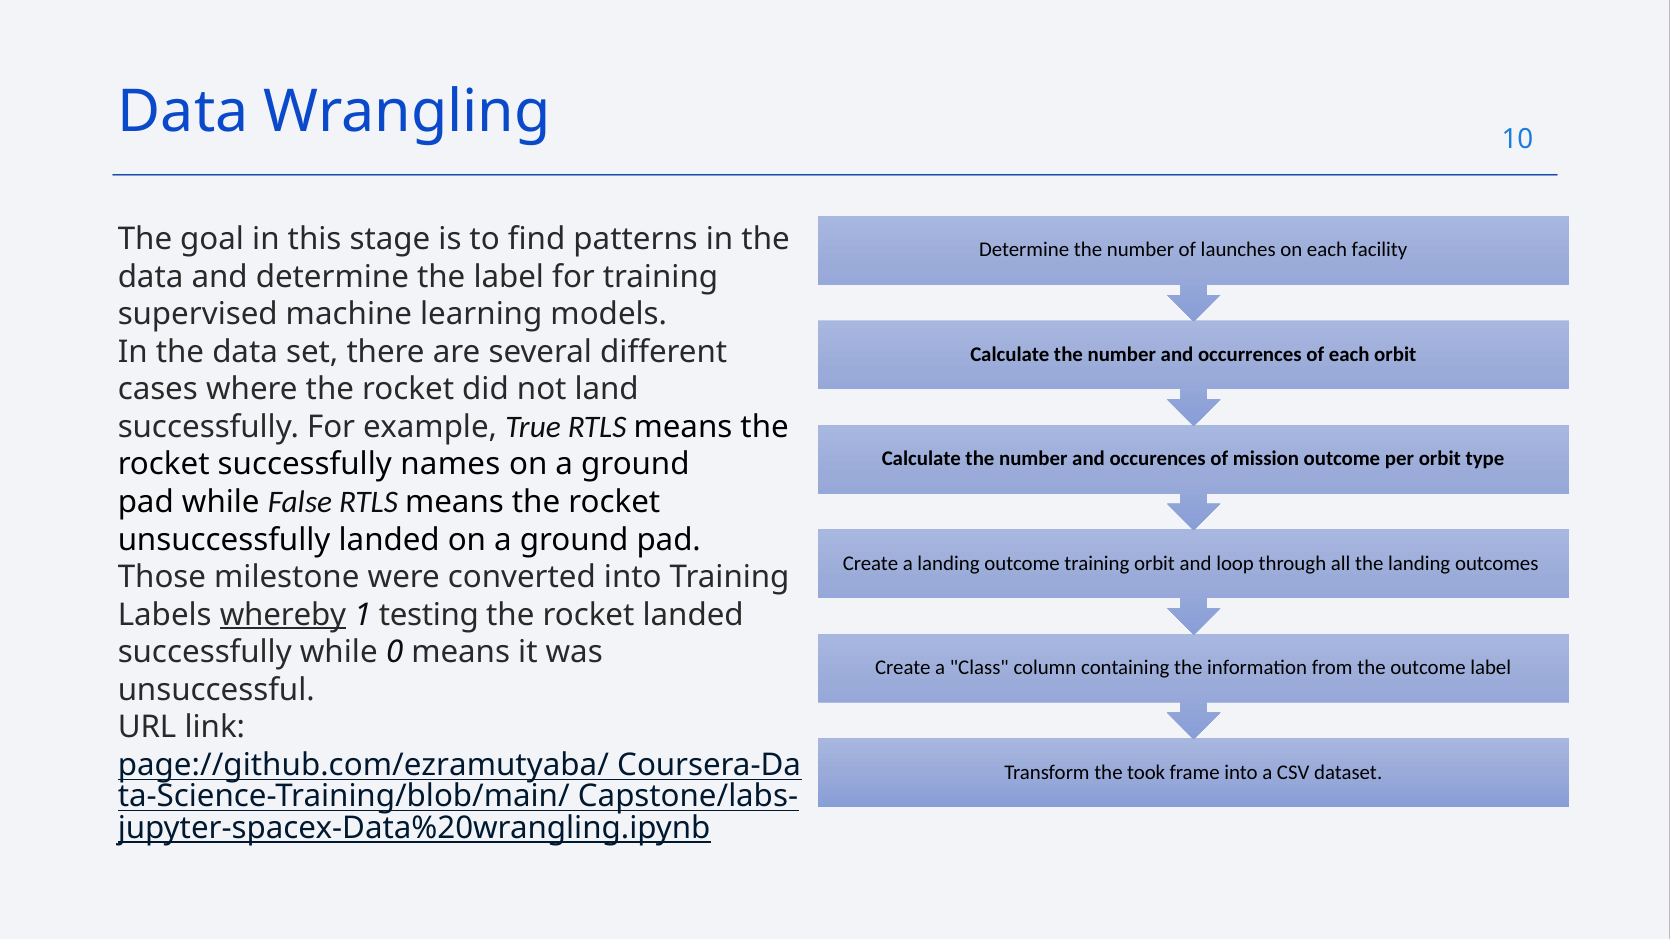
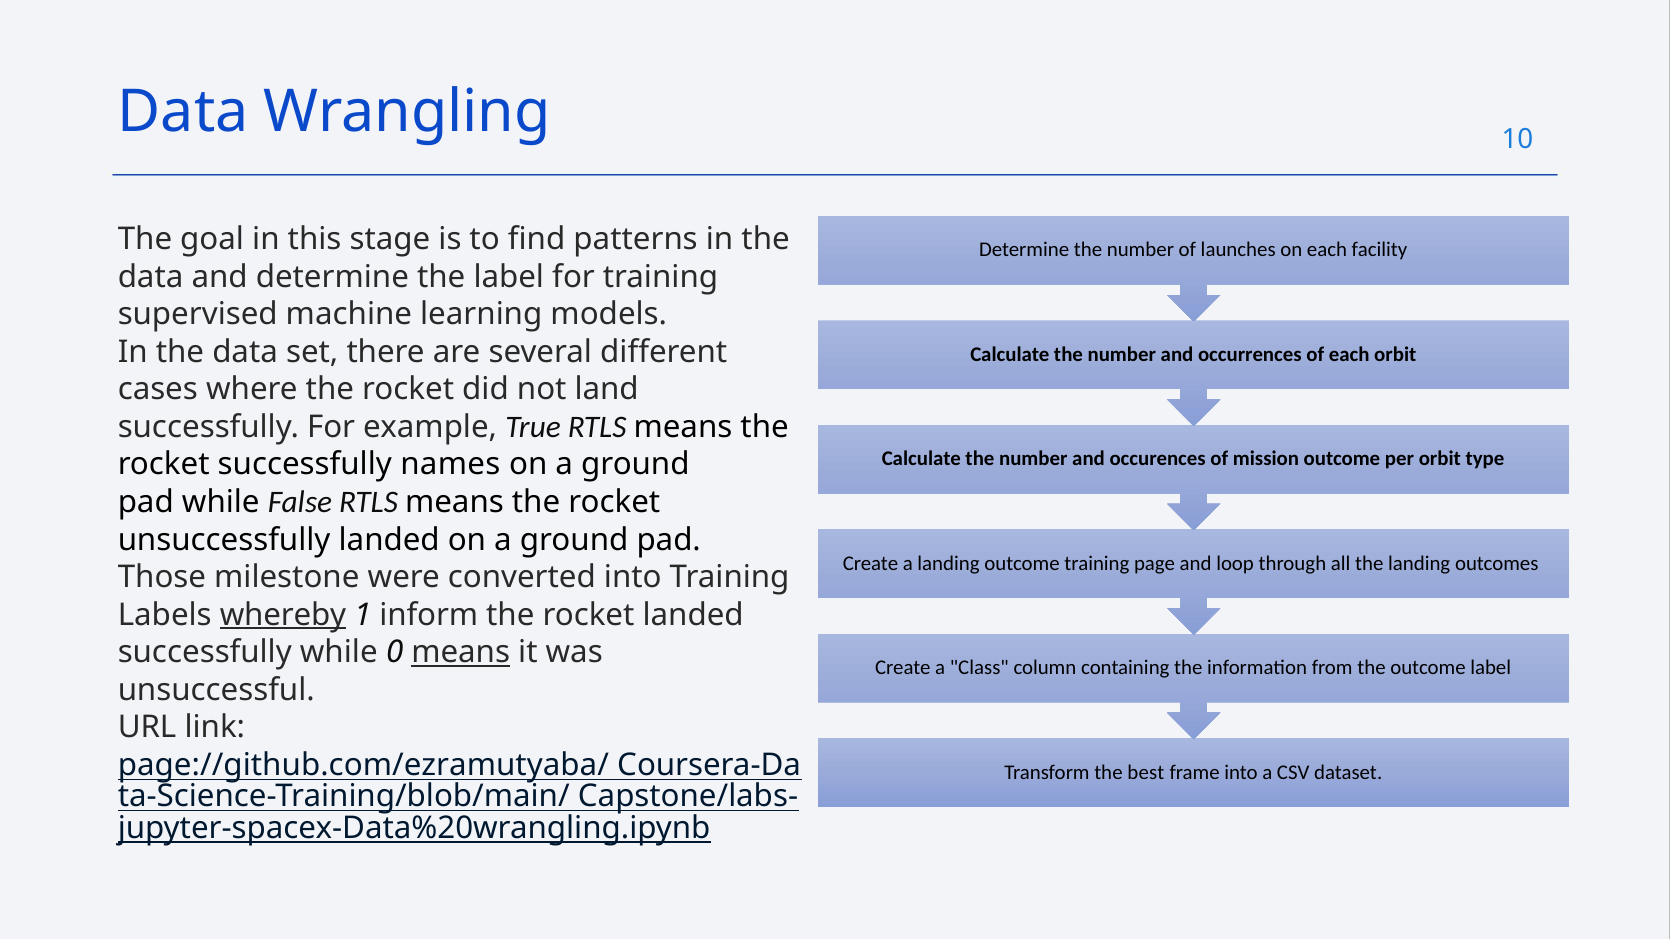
training orbit: orbit -> page
testing: testing -> inform
means at (461, 653) underline: none -> present
took: took -> best
